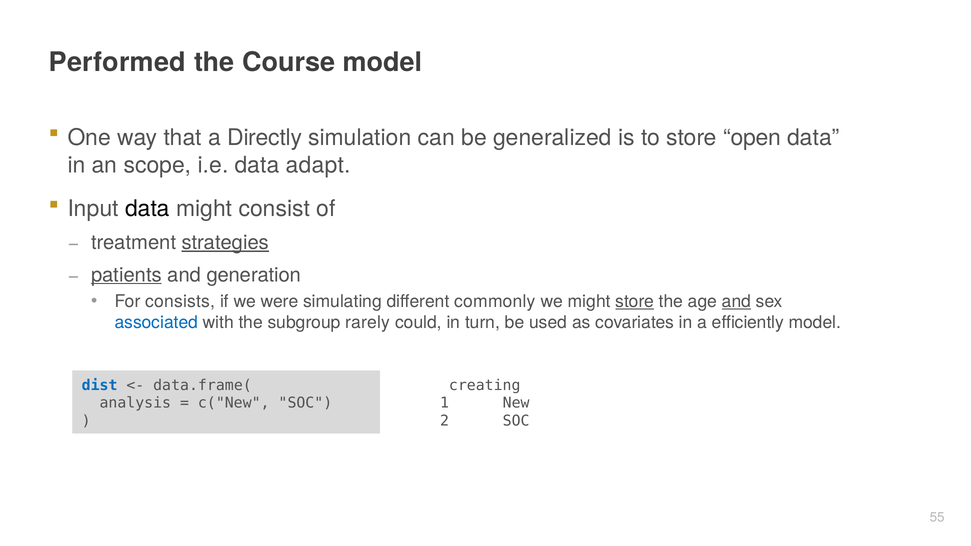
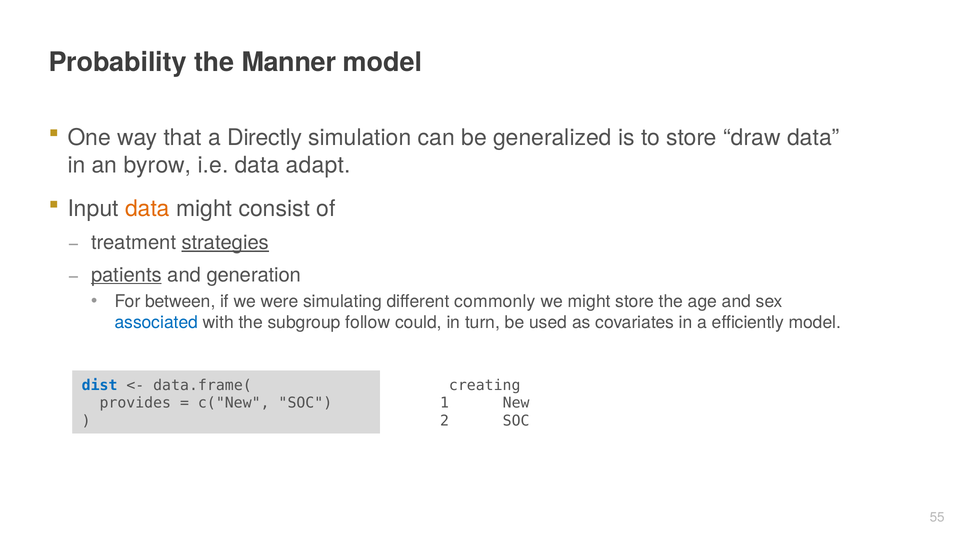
Performed: Performed -> Probability
Course: Course -> Manner
open: open -> draw
scope: scope -> byrow
data at (147, 209) colour: black -> orange
consists: consists -> between
store at (635, 302) underline: present -> none
and at (737, 302) underline: present -> none
rarely: rarely -> follow
analysis: analysis -> provides
